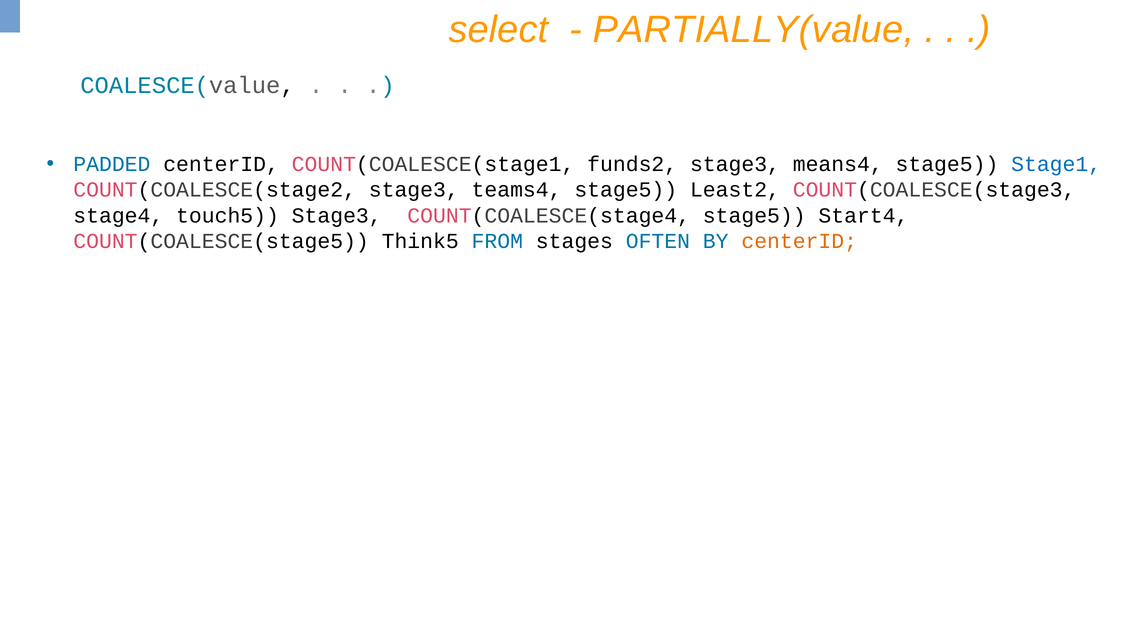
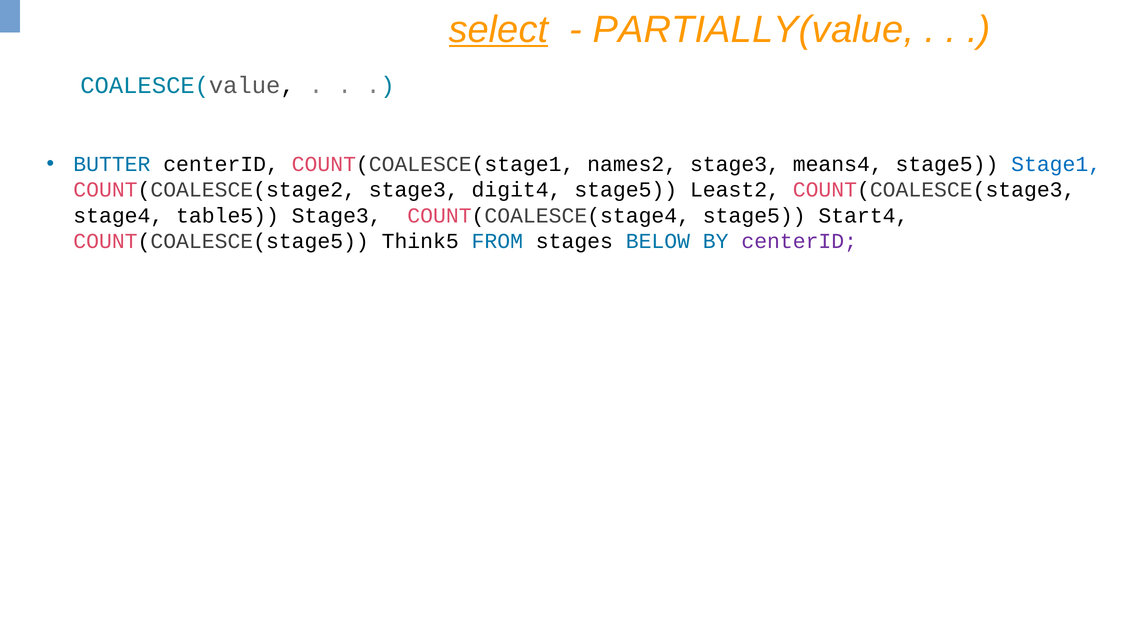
select underline: none -> present
PADDED: PADDED -> BUTTER
funds2: funds2 -> names2
teams4: teams4 -> digit4
touch5: touch5 -> table5
OFTEN: OFTEN -> BELOW
centerID at (799, 241) colour: orange -> purple
